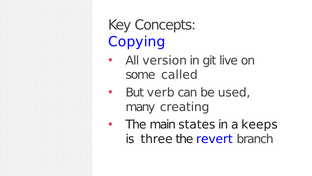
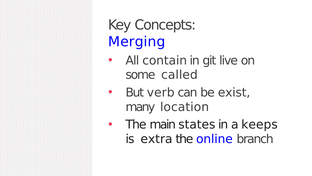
Copying: Copying -> Merging
version: version -> contain
used: used -> exist
creating: creating -> location
three: three -> extra
revert: revert -> online
